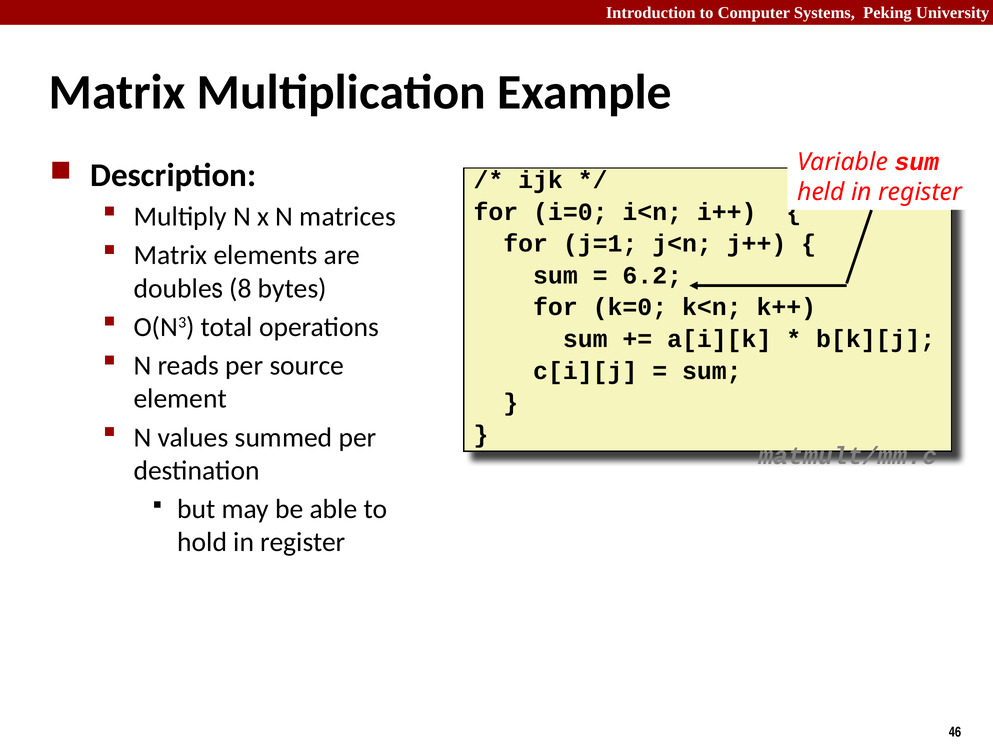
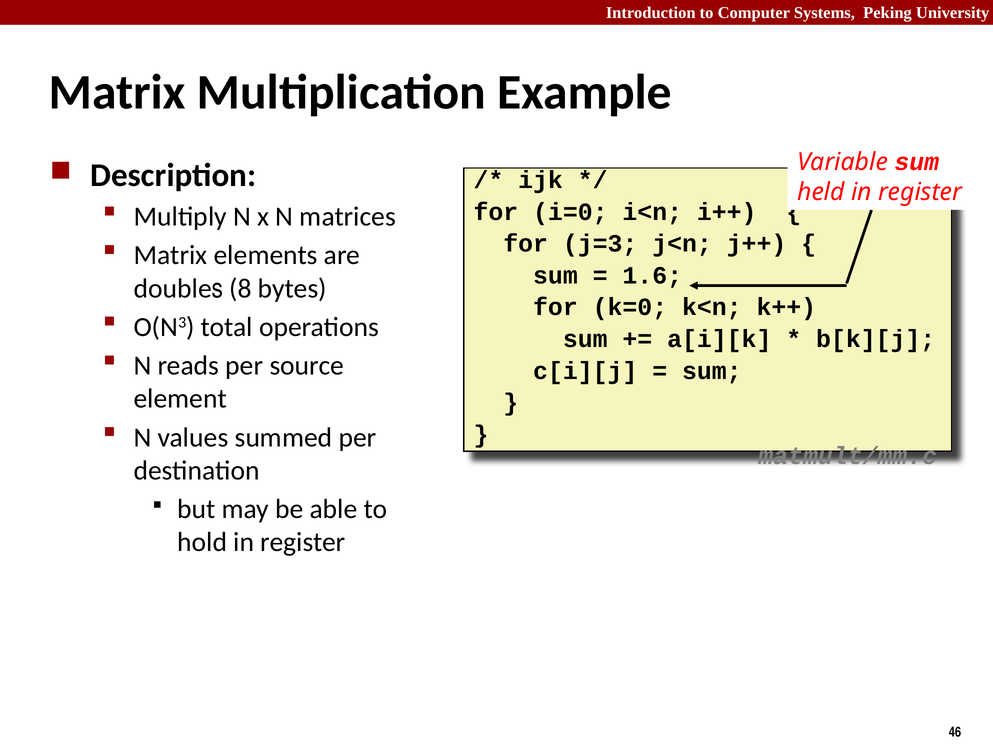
j=1: j=1 -> j=3
6.2: 6.2 -> 1.6
